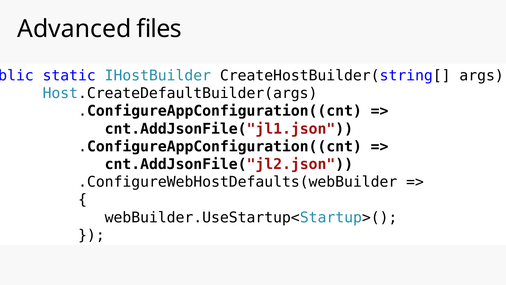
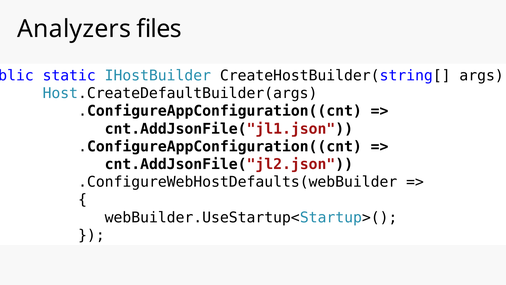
Advanced: Advanced -> Analyzers
